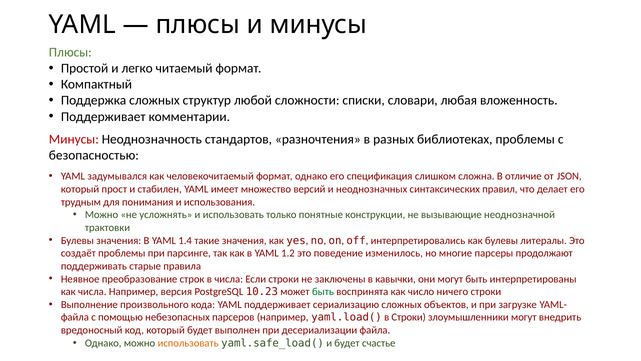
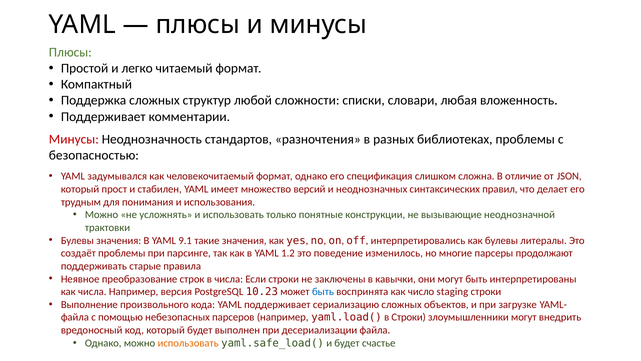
1.4: 1.4 -> 9.1
быть at (323, 291) colour: green -> blue
ничего: ничего -> staging
